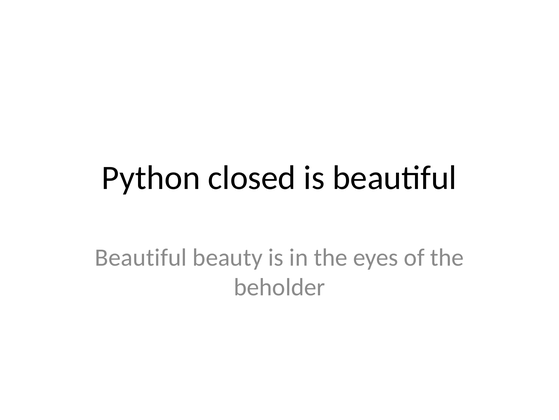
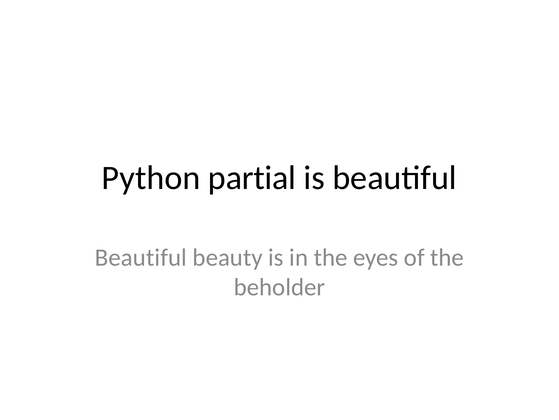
closed: closed -> partial
